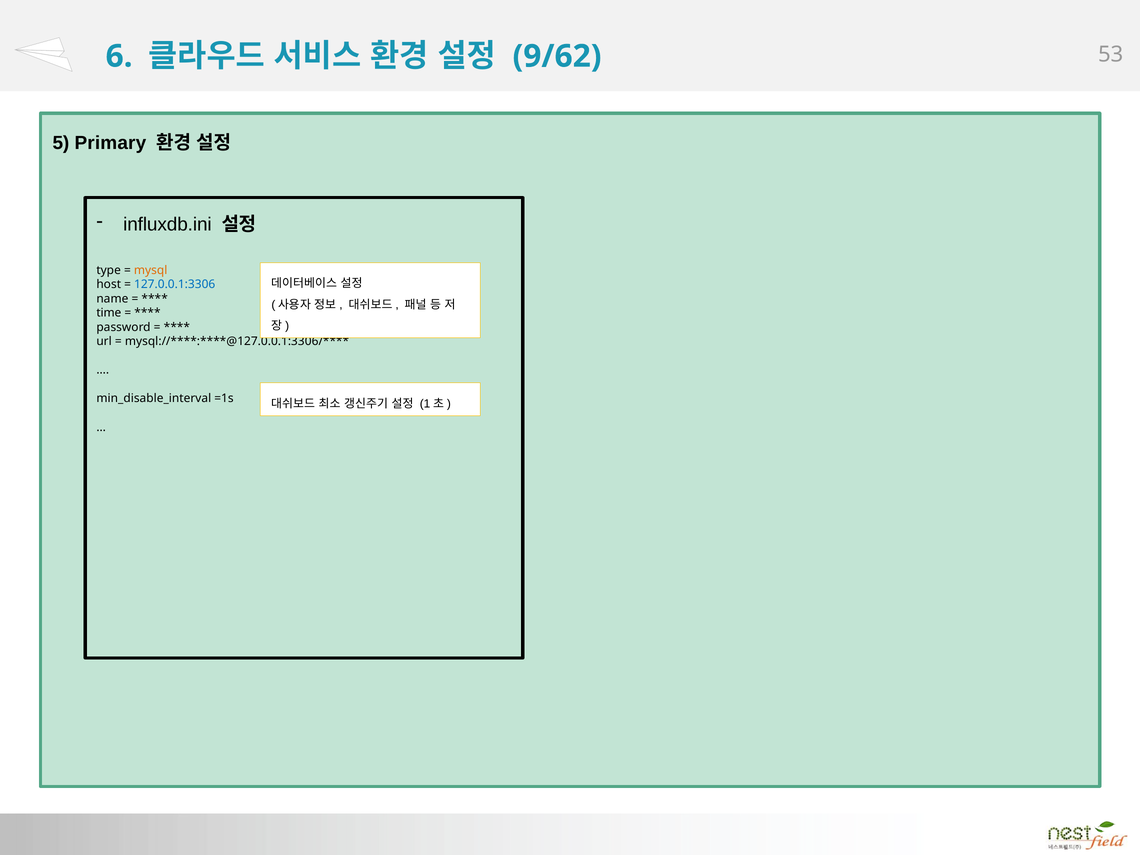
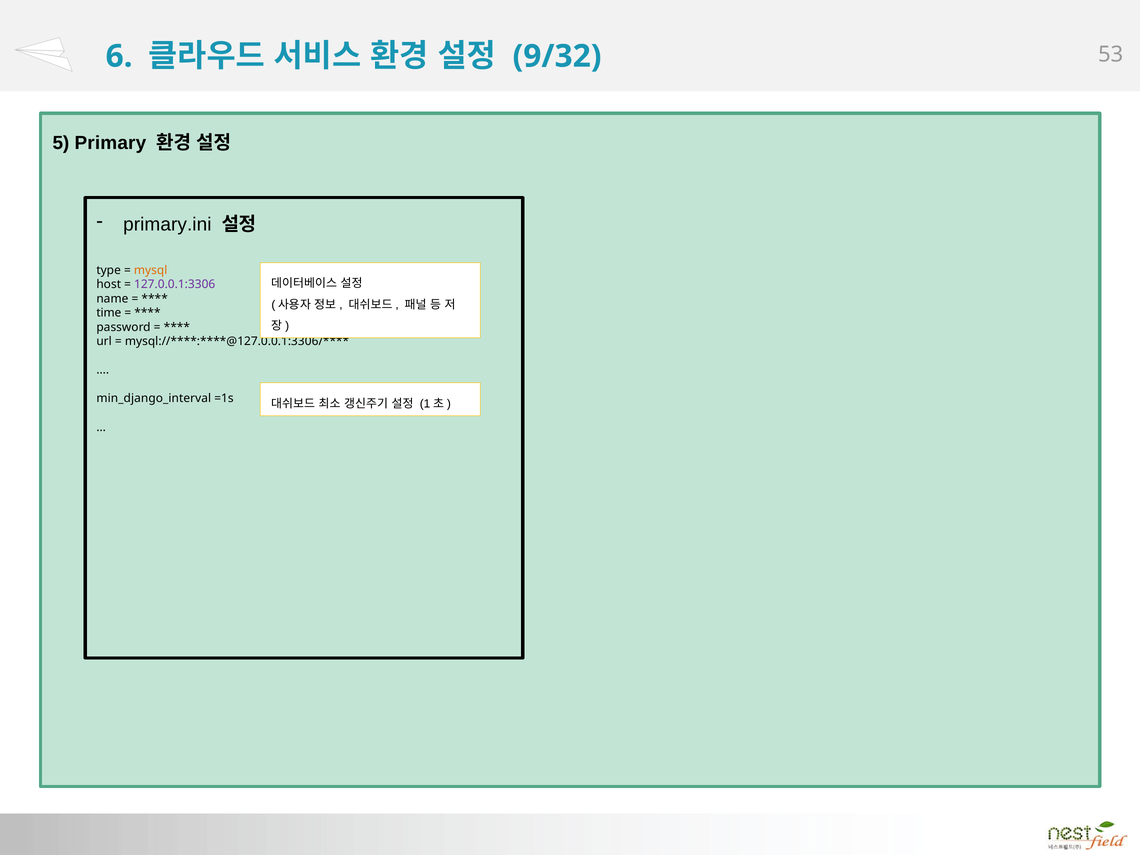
9/62: 9/62 -> 9/32
influxdb.ini: influxdb.ini -> primary.ini
127.0.0.1:3306 colour: blue -> purple
min_disable_interval: min_disable_interval -> min_django_interval
